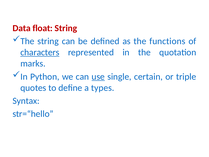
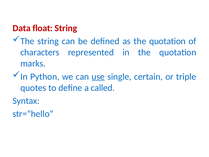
as the functions: functions -> quotation
characters underline: present -> none
types: types -> called
